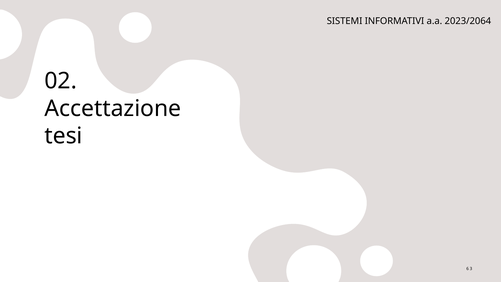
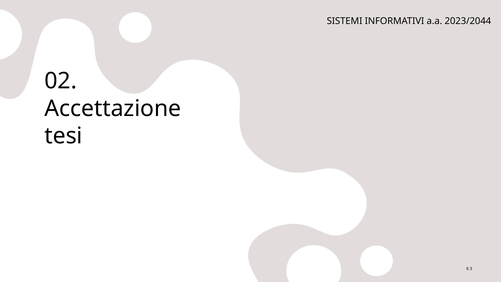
2023/2064: 2023/2064 -> 2023/2044
